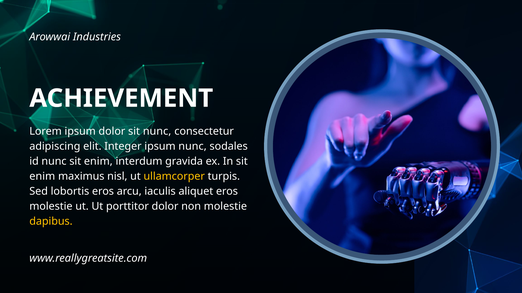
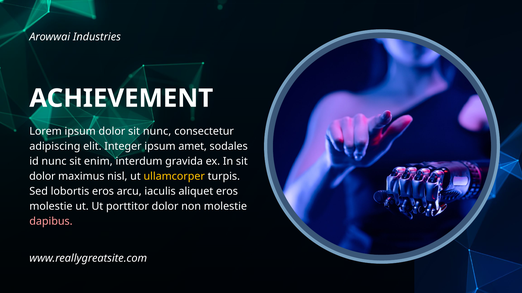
ipsum nunc: nunc -> amet
enim at (42, 177): enim -> dolor
dapibus colour: yellow -> pink
